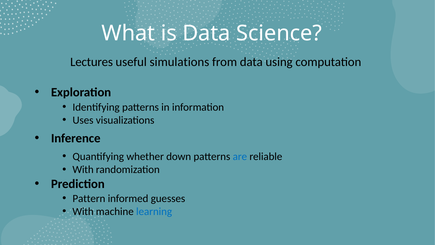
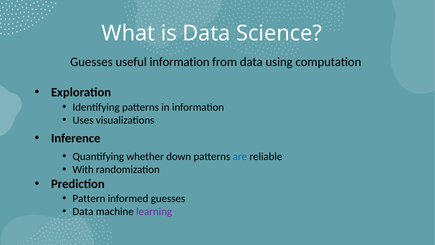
Lectures at (92, 62): Lectures -> Guesses
useful simulations: simulations -> information
With at (83, 211): With -> Data
learning colour: blue -> purple
